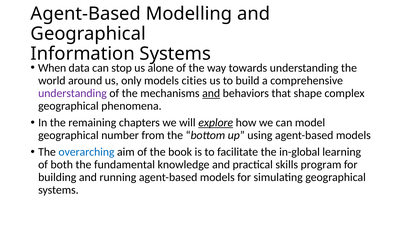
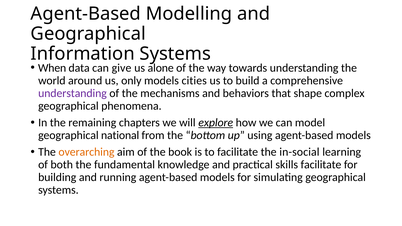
stop: stop -> give
and at (211, 93) underline: present -> none
number: number -> national
overarching colour: blue -> orange
in-global: in-global -> in-social
skills program: program -> facilitate
